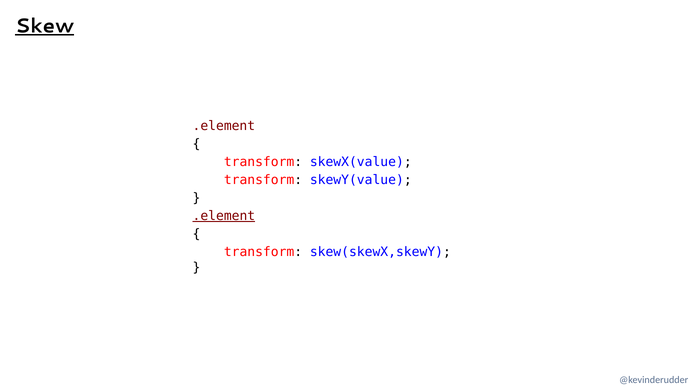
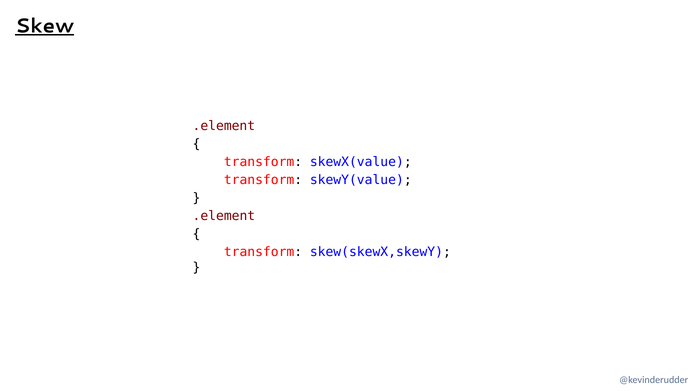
.element at (224, 216) underline: present -> none
